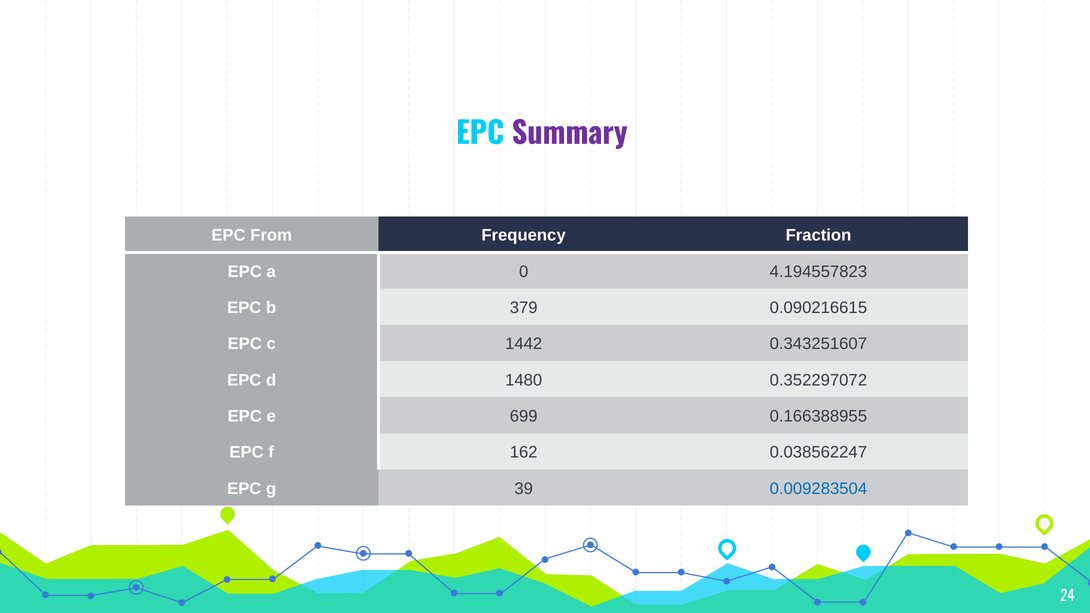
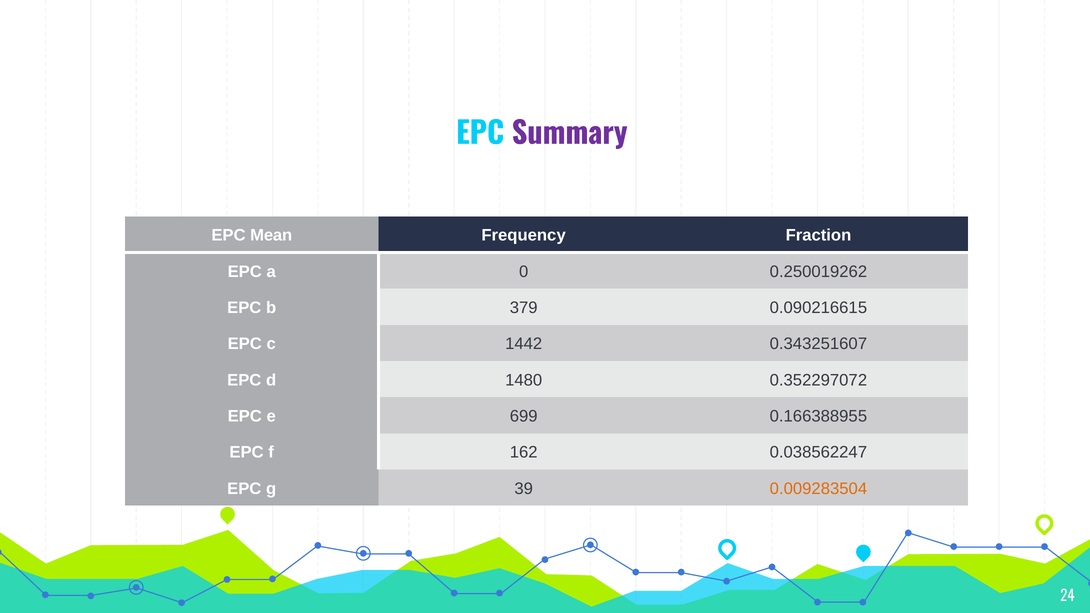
From: From -> Mean
4.194557823: 4.194557823 -> 0.250019262
0.009283504 colour: blue -> orange
